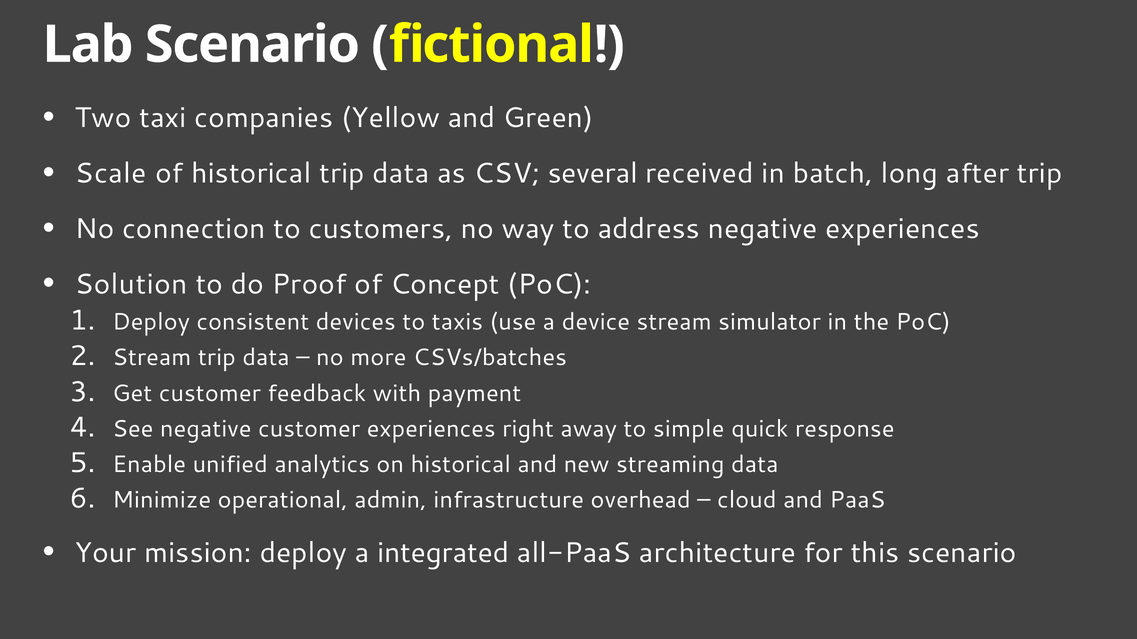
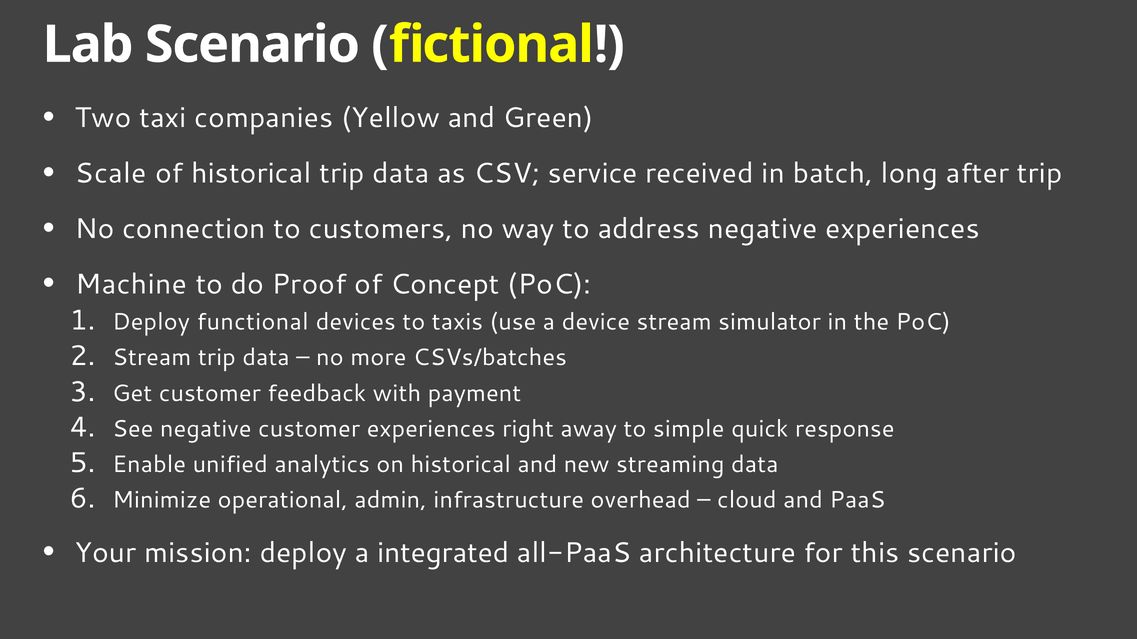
several: several -> service
Solution: Solution -> Machine
consistent: consistent -> functional
